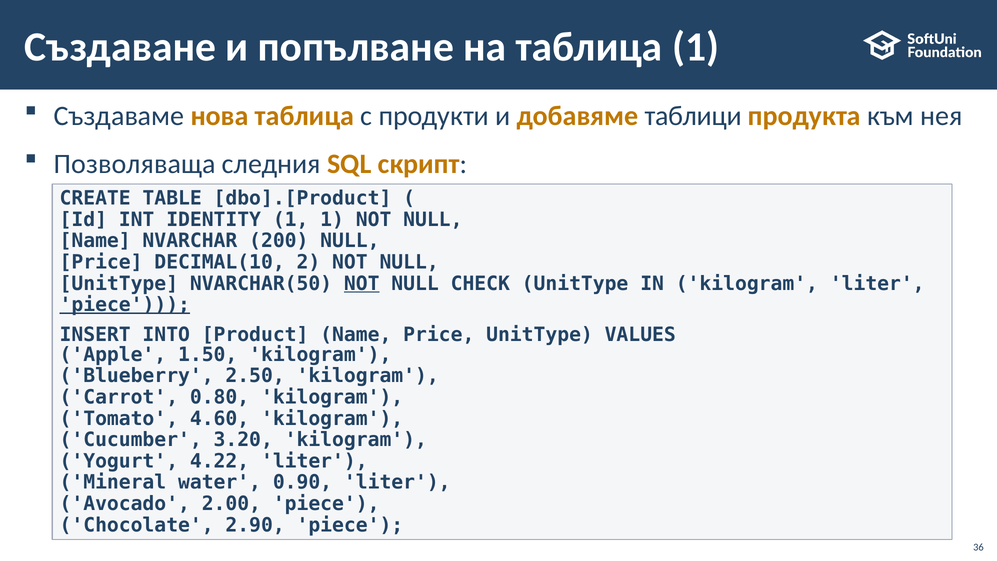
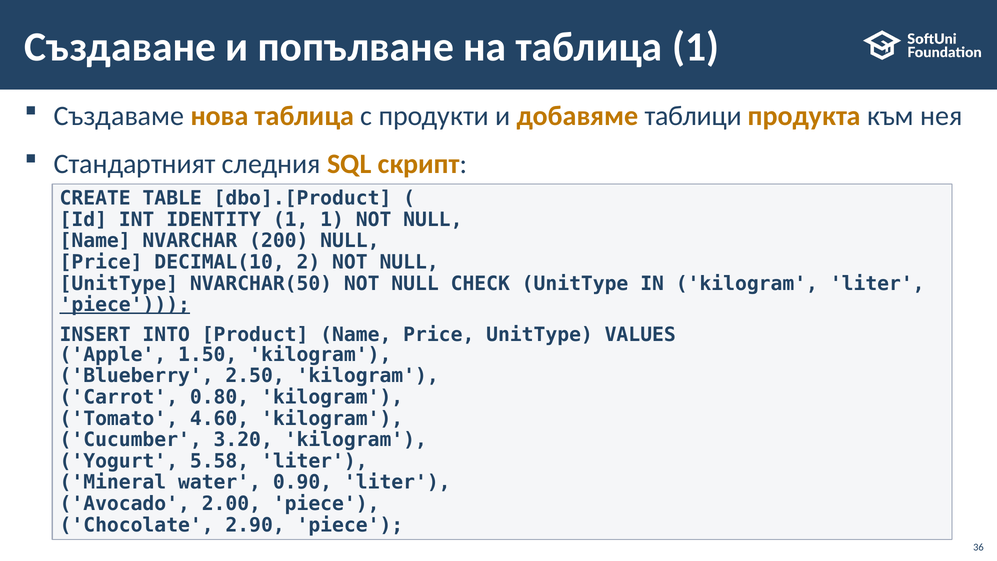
Позволяваща: Позволяваща -> Стандартният
NOT at (362, 283) underline: present -> none
4.22: 4.22 -> 5.58
